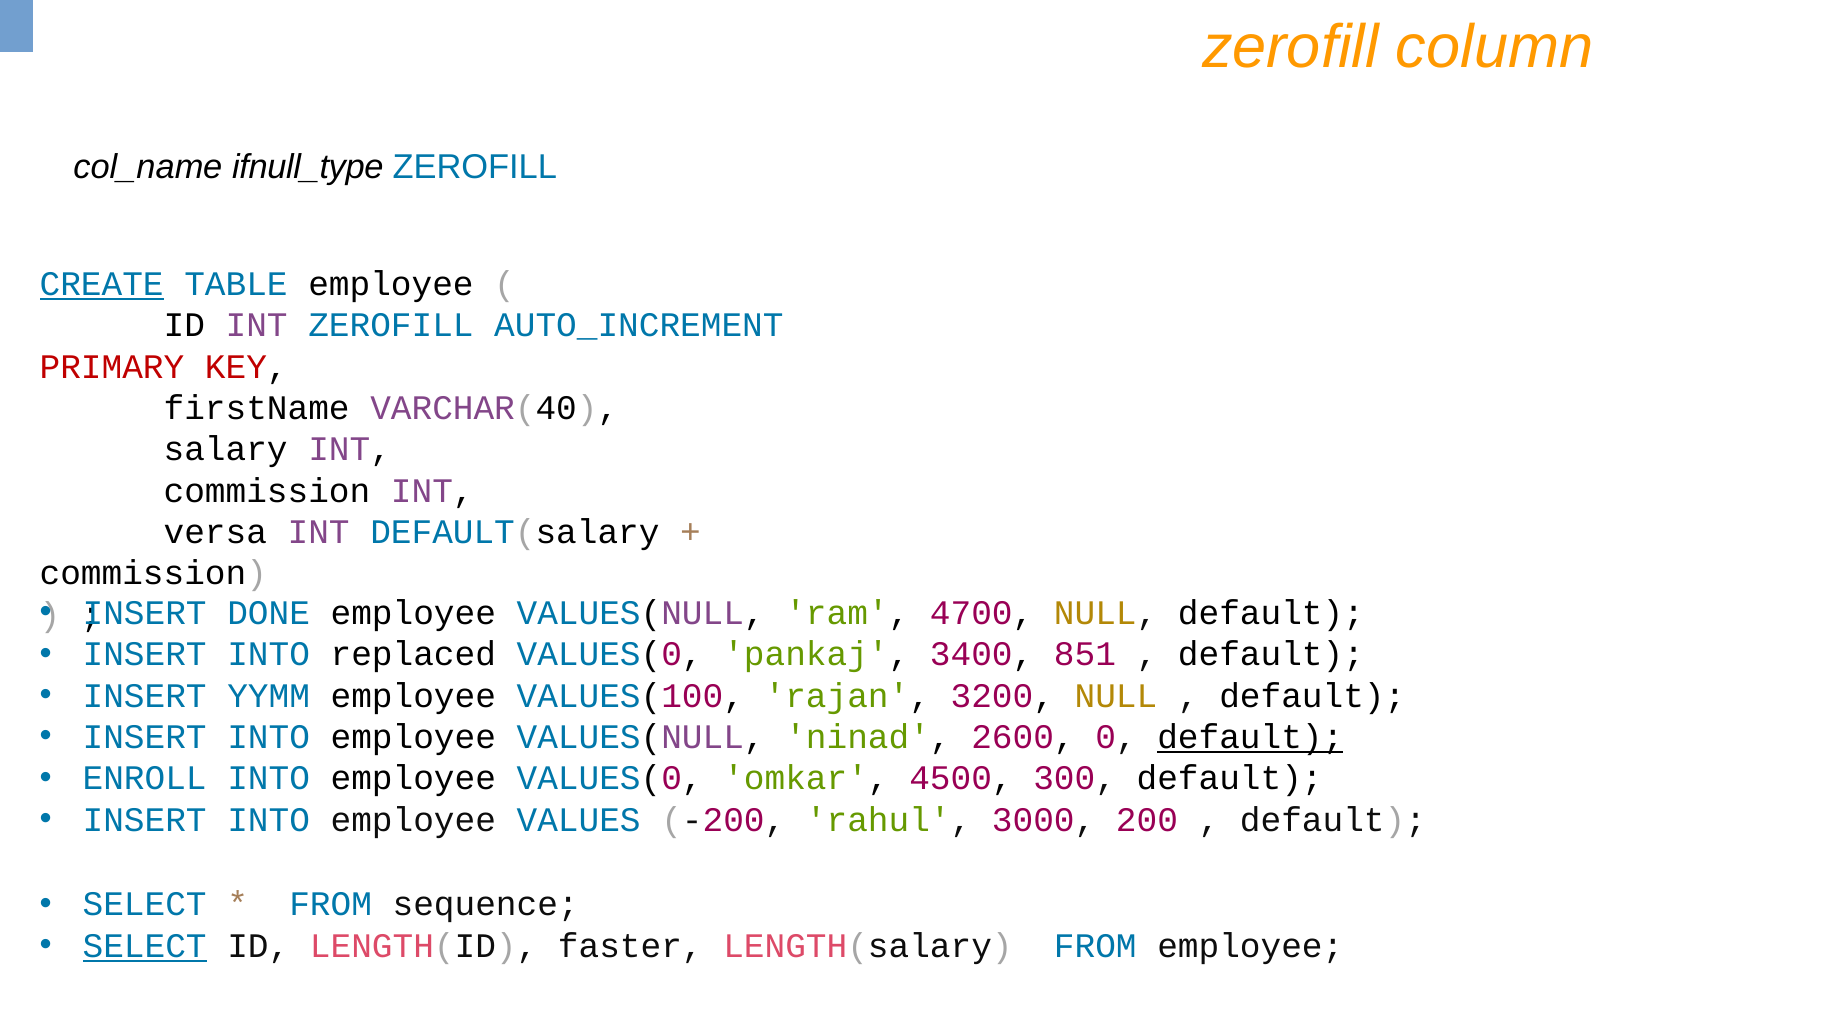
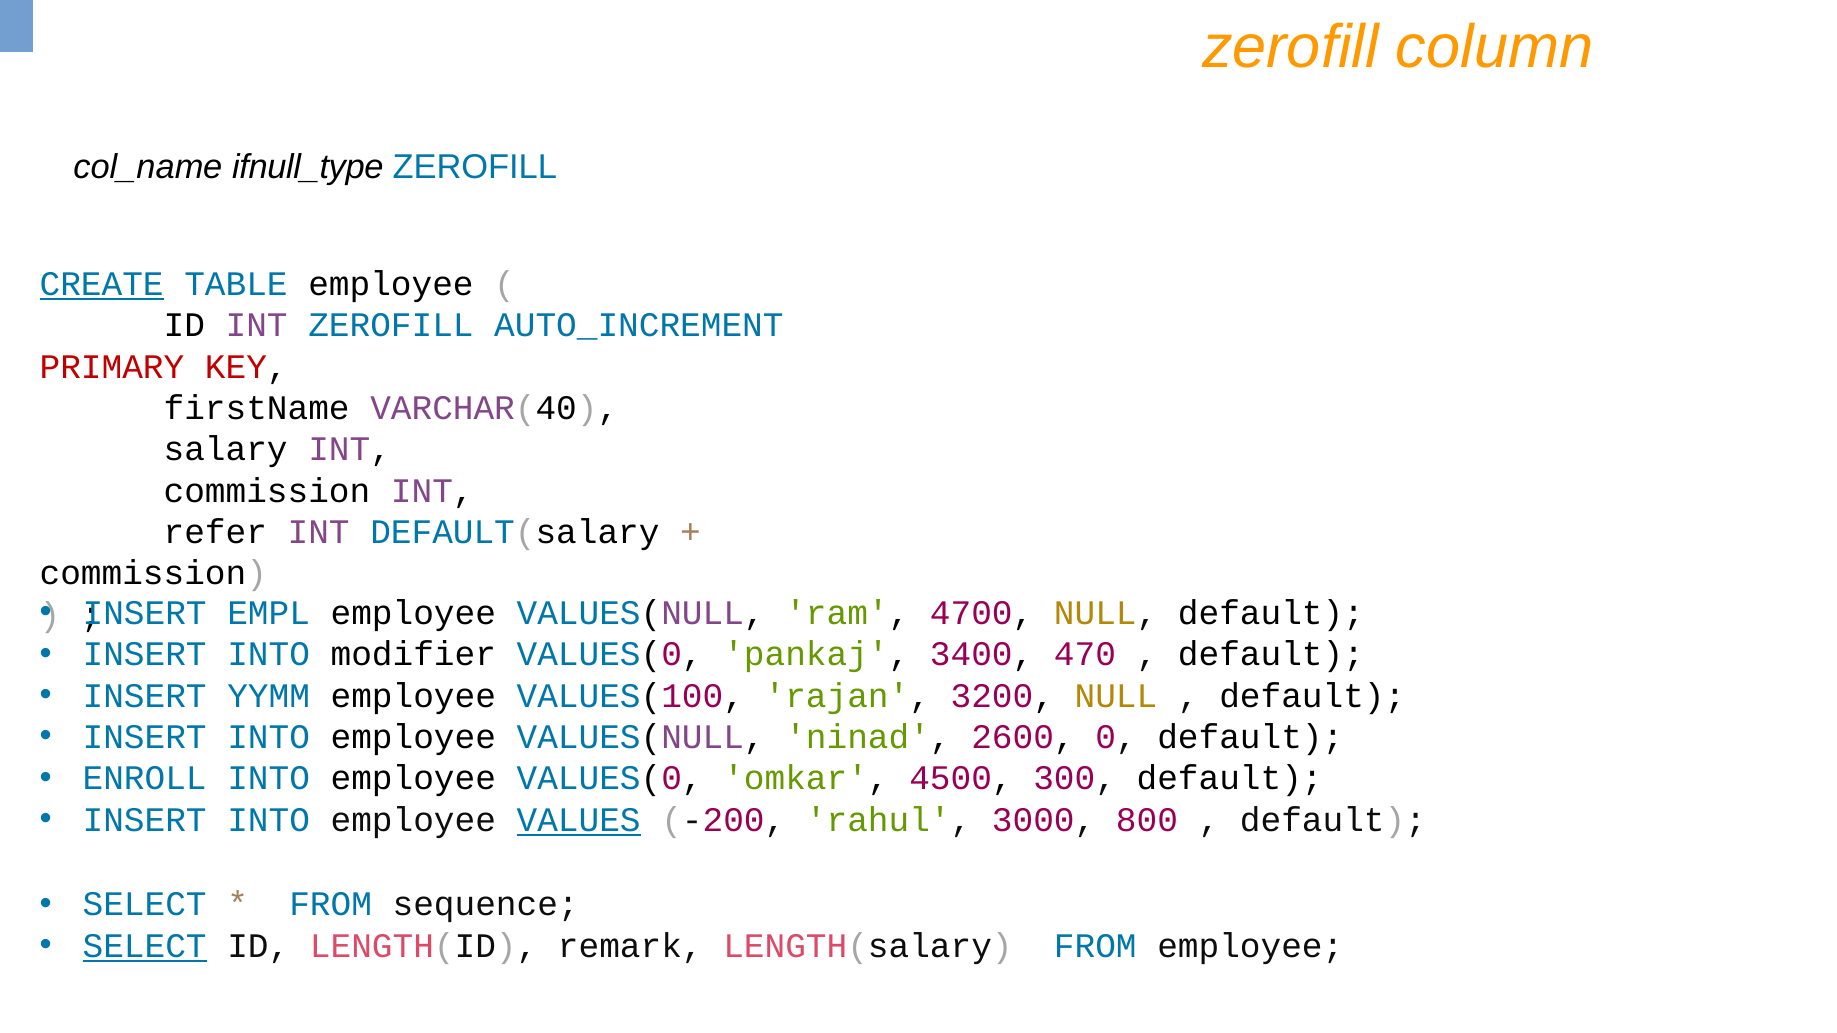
versa: versa -> refer
DONE: DONE -> EMPL
replaced: replaced -> modifier
851: 851 -> 470
default at (1250, 737) underline: present -> none
VALUES underline: none -> present
200: 200 -> 800
faster: faster -> remark
